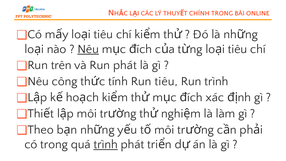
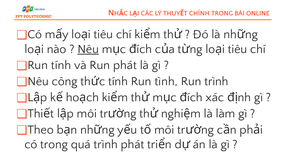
trên at (61, 65): trên -> tính
Run tiêu: tiêu -> tình
trình at (106, 144) underline: present -> none
